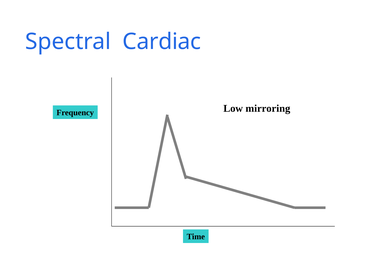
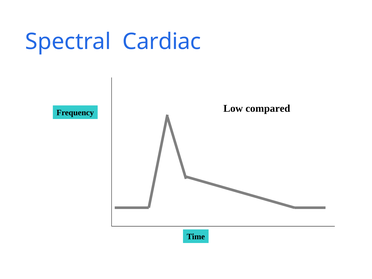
mirroring: mirroring -> compared
